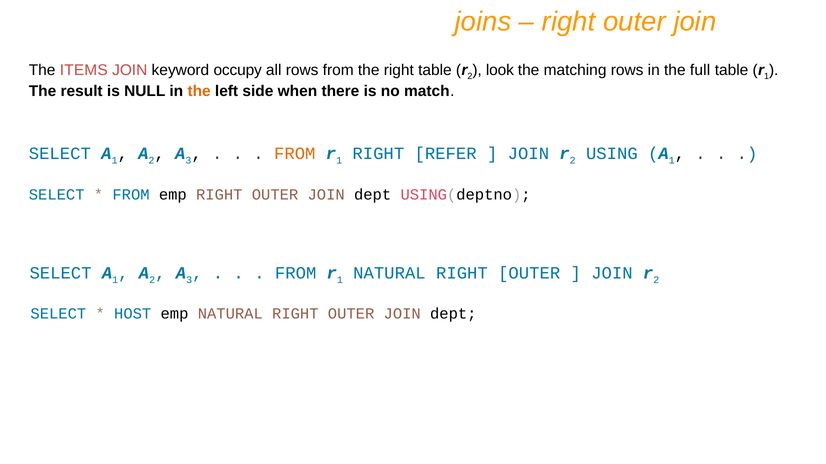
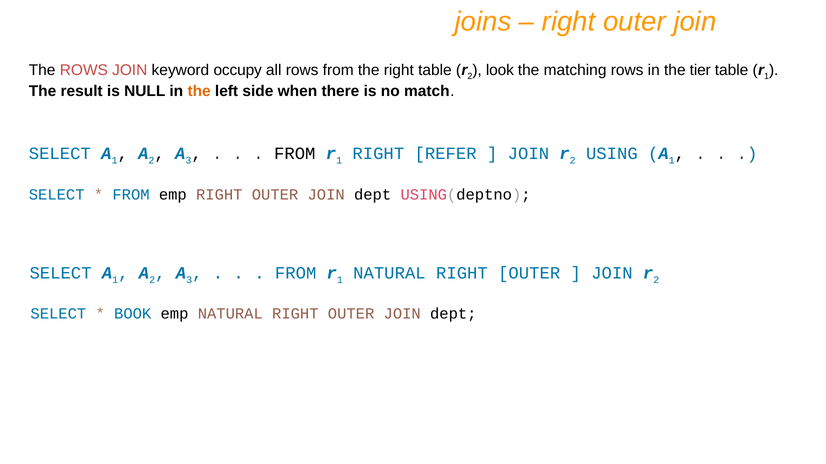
The ITEMS: ITEMS -> ROWS
full: full -> tier
FROM at (295, 154) colour: orange -> black
HOST: HOST -> BOOK
